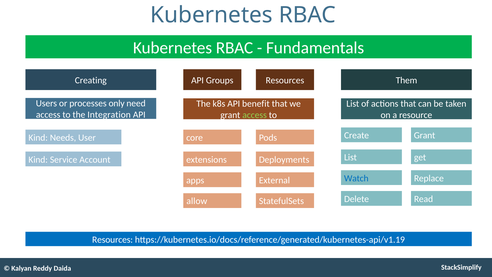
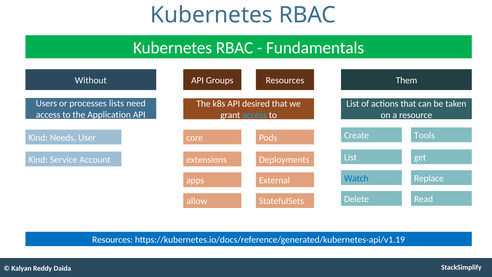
Creating: Creating -> Without
only: only -> lists
benefit: benefit -> desired
Integration: Integration -> Application
access at (255, 115) colour: light green -> light blue
Grant at (425, 135): Grant -> Tools
